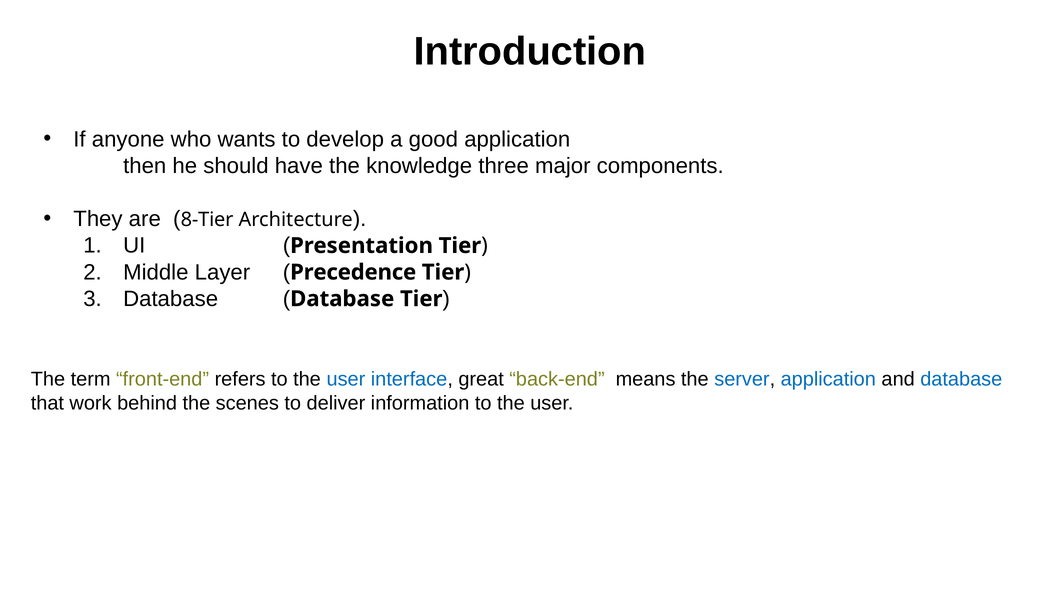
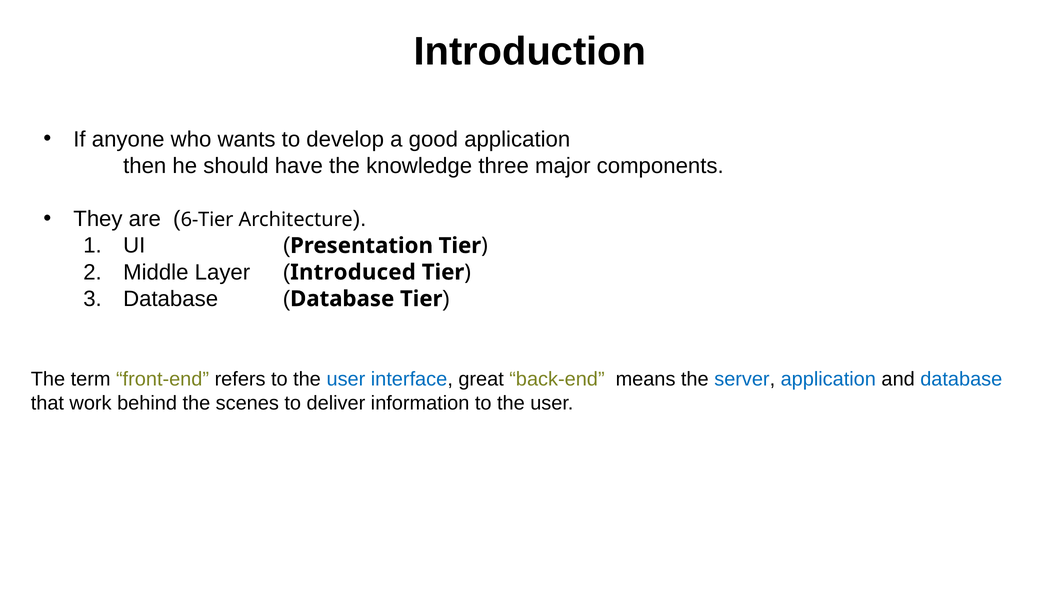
8-Tier: 8-Tier -> 6-Tier
Precedence: Precedence -> Introduced
